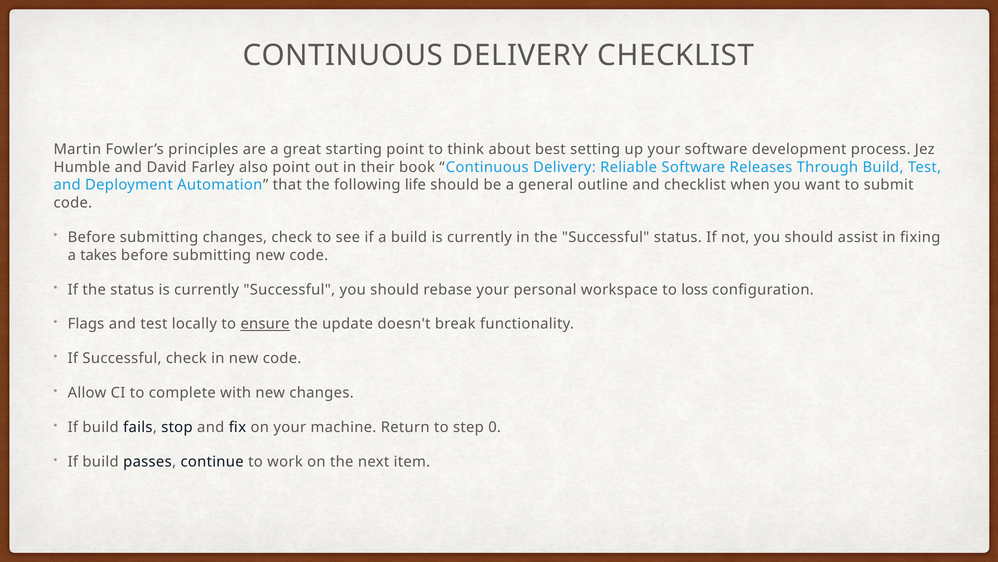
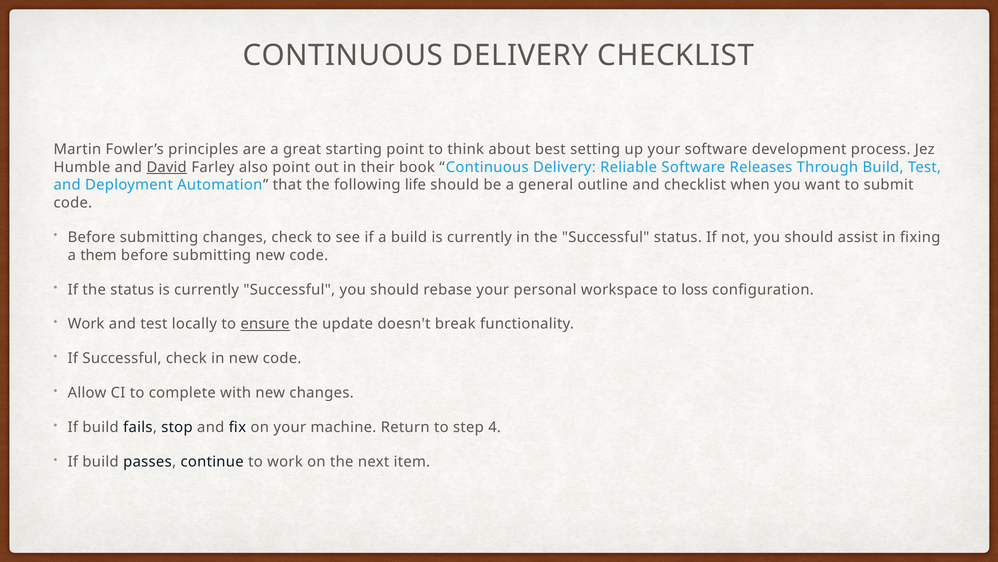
David underline: none -> present
takes: takes -> them
Flags at (86, 324): Flags -> Work
0: 0 -> 4
